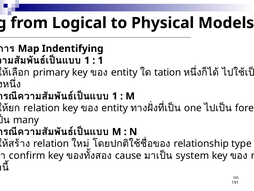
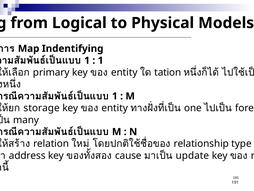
relation at (42, 108): relation -> storage
confirm: confirm -> address
system: system -> update
